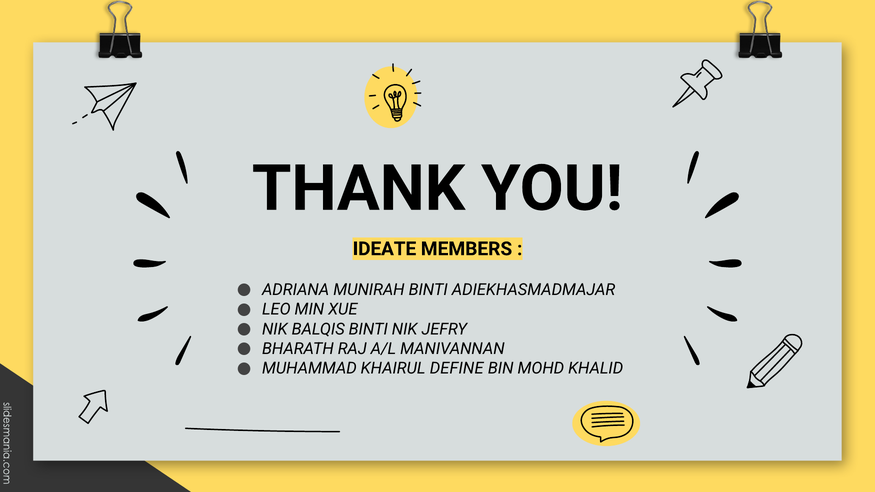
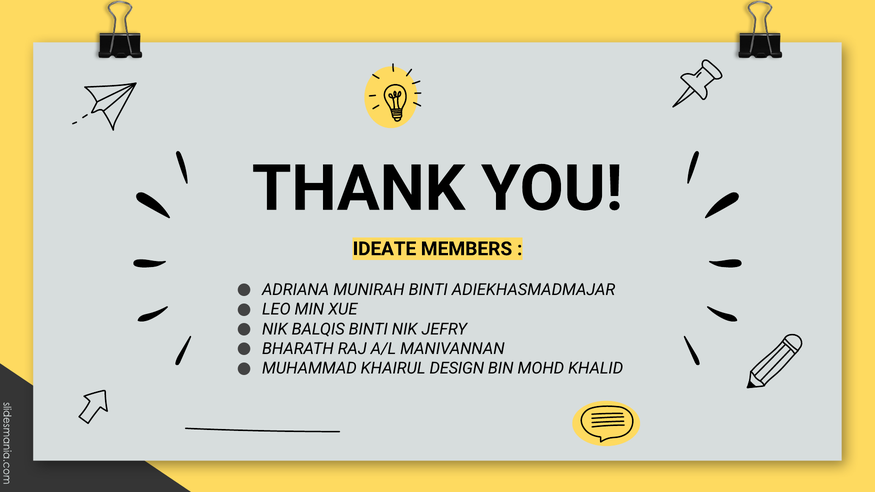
DEFINE: DEFINE -> DESIGN
